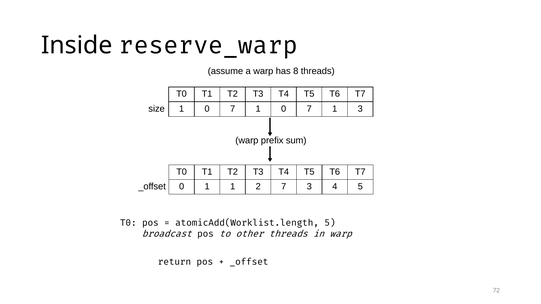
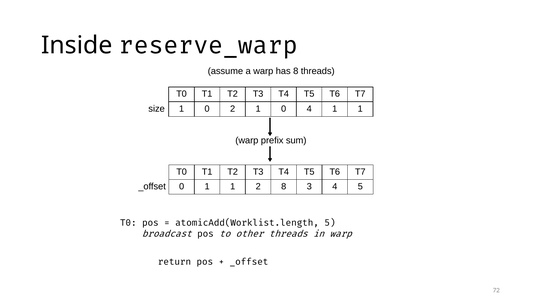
7 at (233, 109): 7 -> 2
7 at (309, 109): 7 -> 4
3 at (360, 109): 3 -> 1
2 7: 7 -> 8
